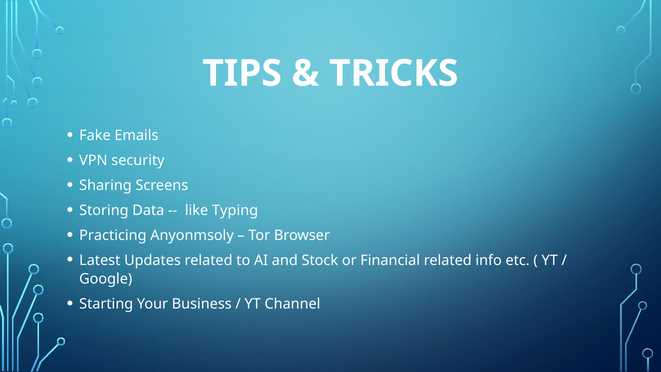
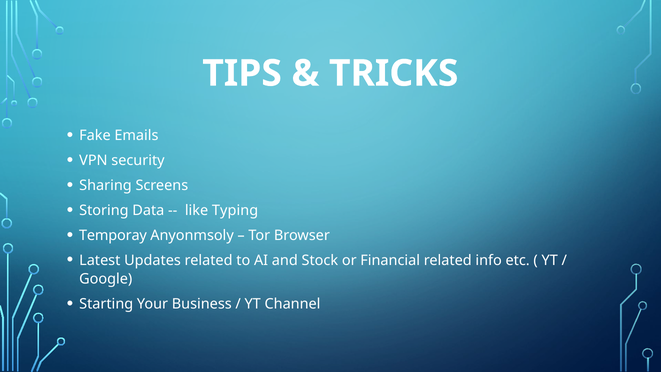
Practicing: Practicing -> Temporay
